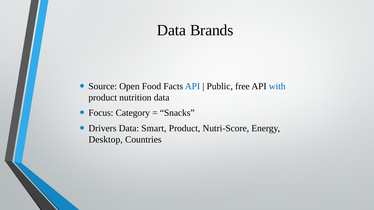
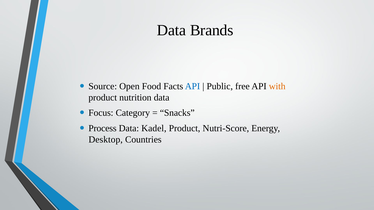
with colour: blue -> orange
Drivers: Drivers -> Process
Smart: Smart -> Kadel
